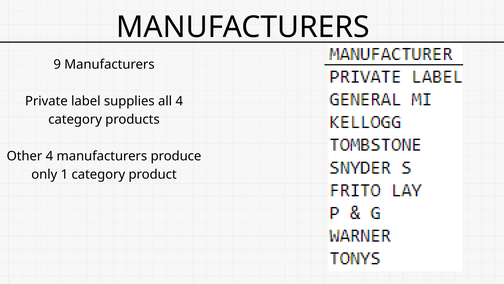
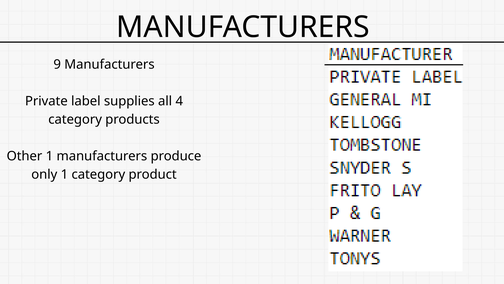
Other 4: 4 -> 1
